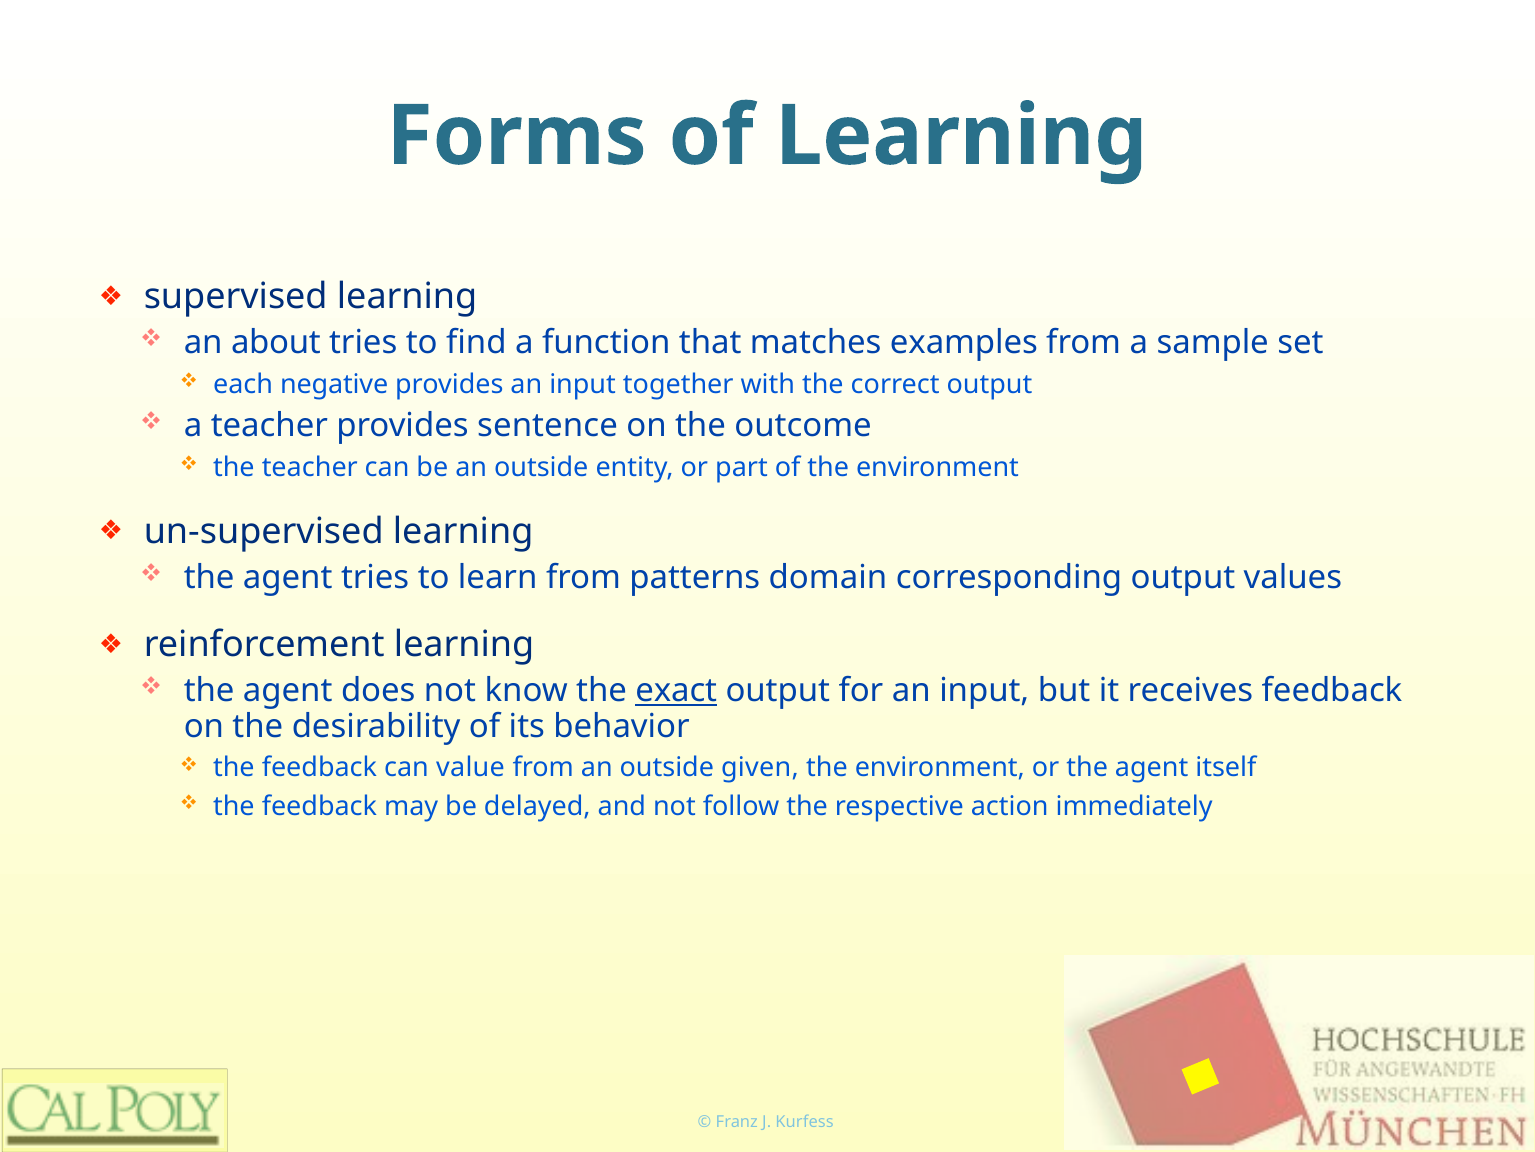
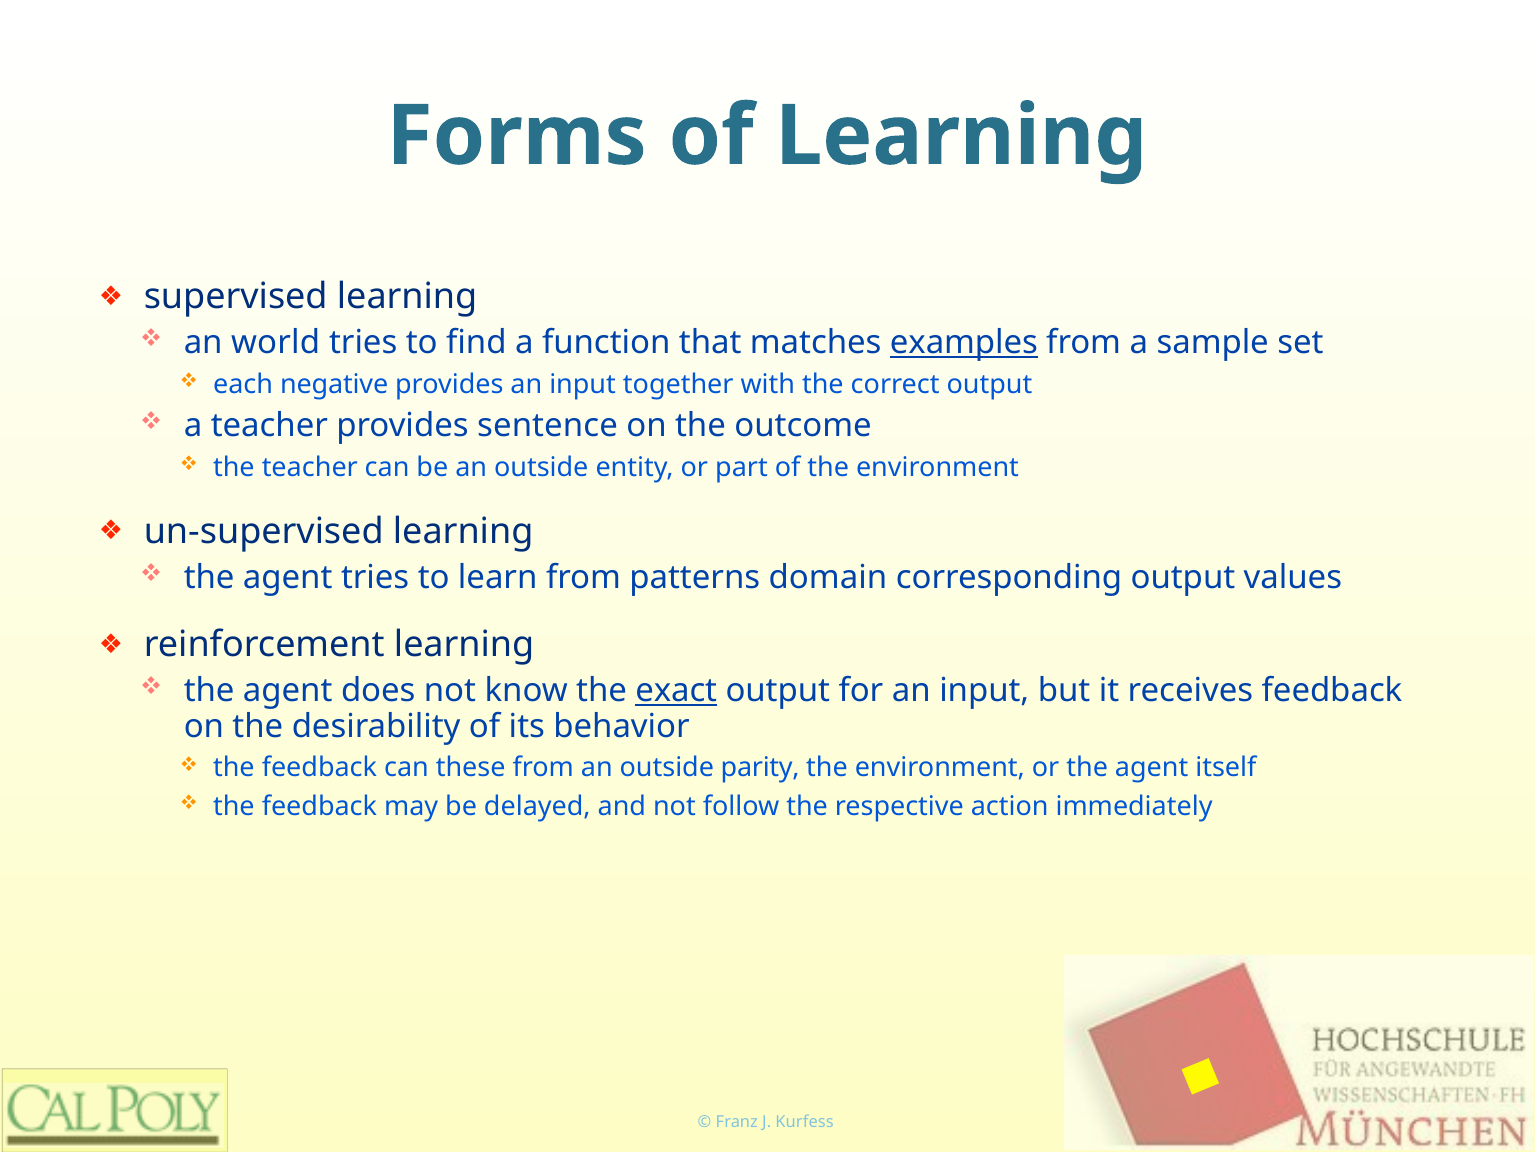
about: about -> world
examples underline: none -> present
value: value -> these
given: given -> parity
